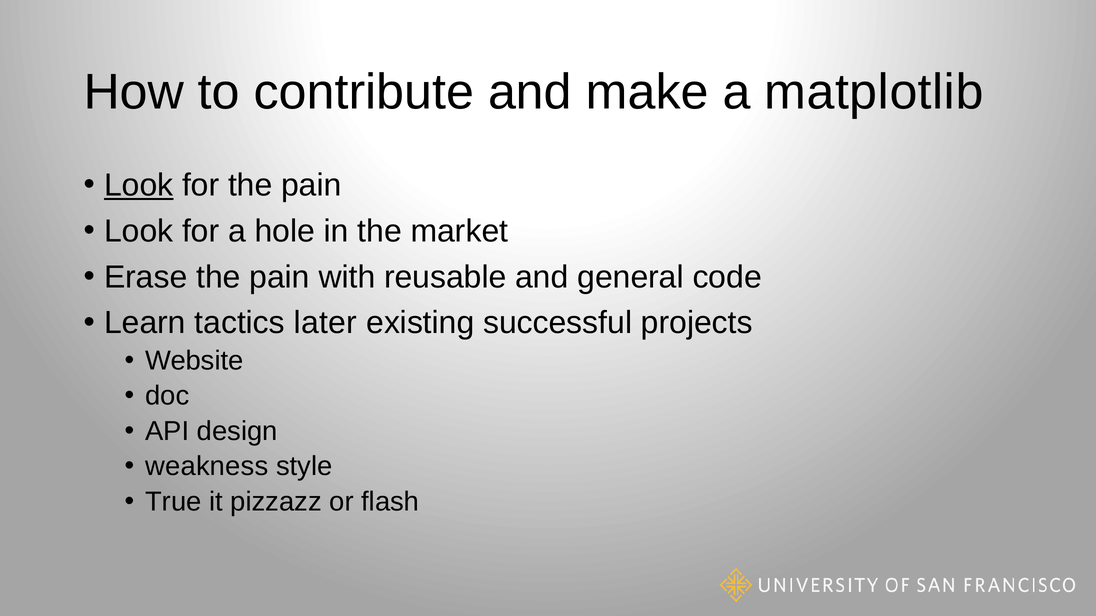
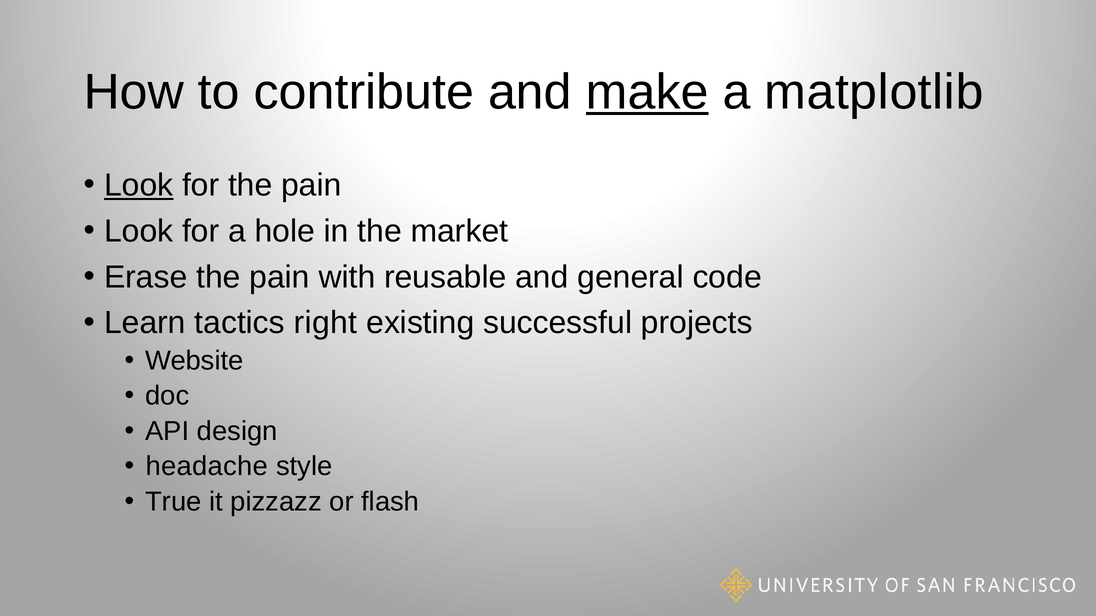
make underline: none -> present
later: later -> right
weakness: weakness -> headache
